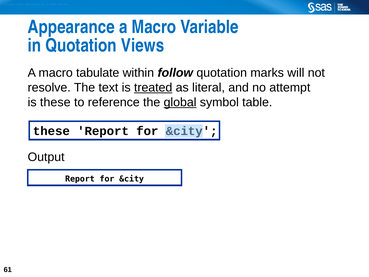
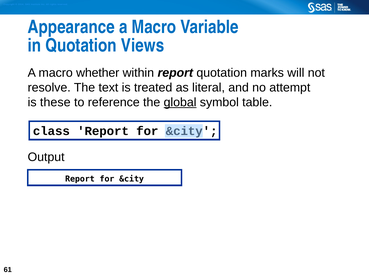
tabulate: tabulate -> whether
within follow: follow -> report
treated underline: present -> none
these at (51, 131): these -> class
